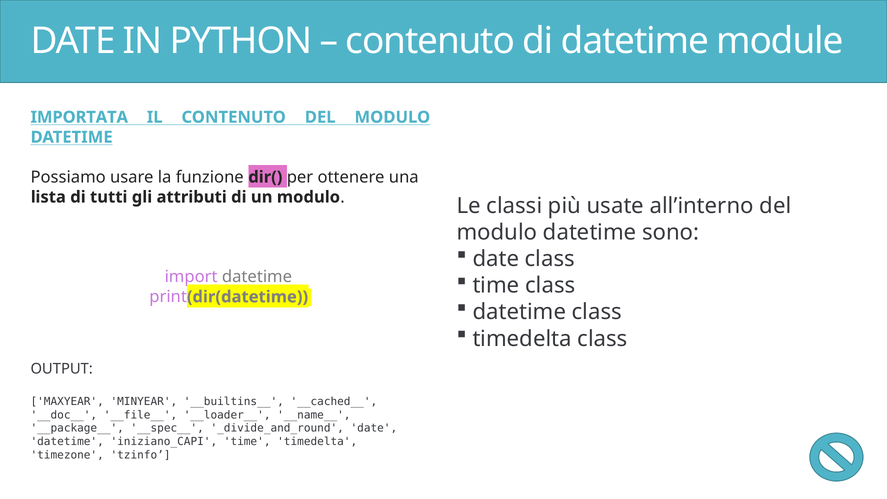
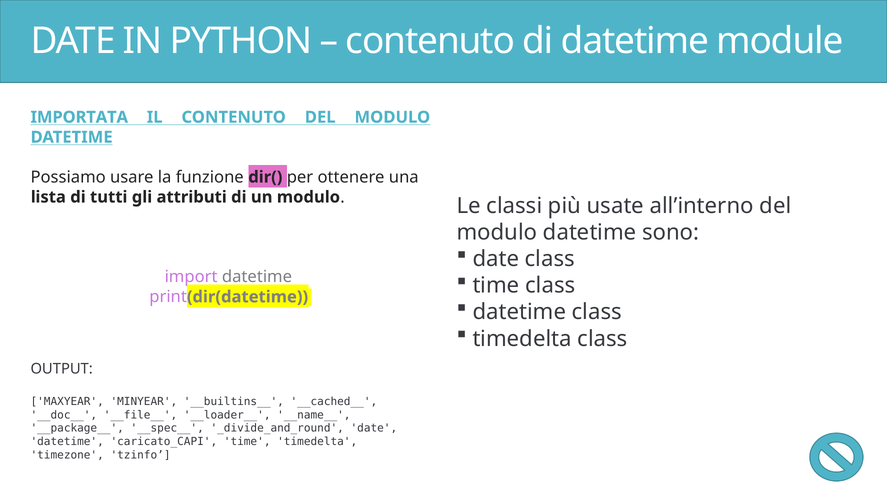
iniziano_CAPI: iniziano_CAPI -> caricato_CAPI
